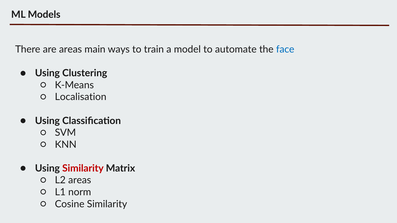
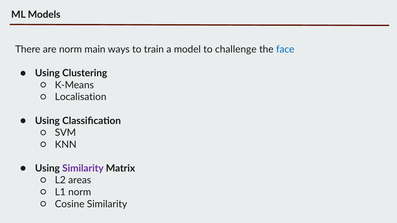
are areas: areas -> norm
automate: automate -> challenge
Similarity at (83, 169) colour: red -> purple
